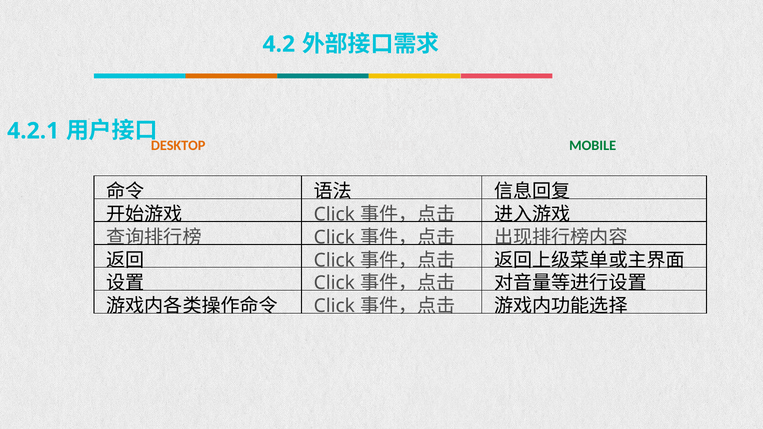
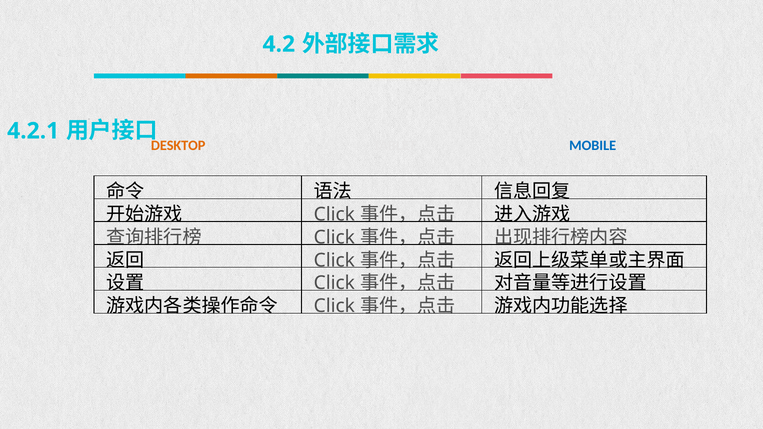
MOBILE colour: green -> blue
